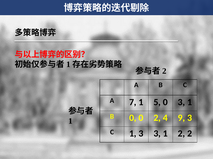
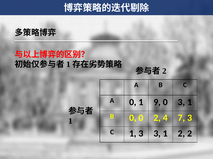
A 7: 7 -> 0
5: 5 -> 9
9: 9 -> 7
